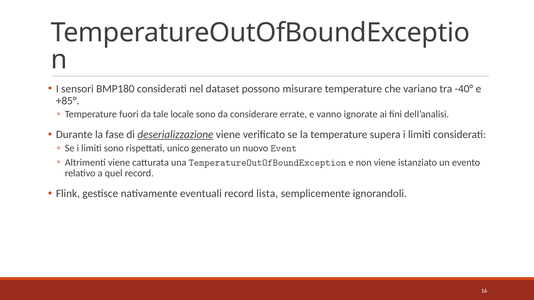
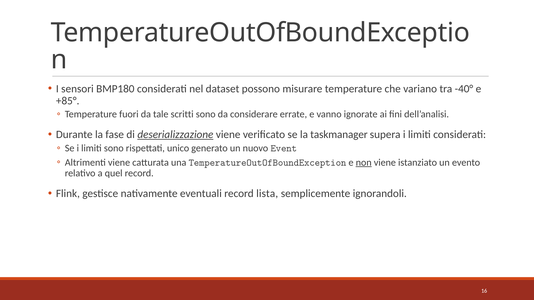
locale: locale -> scritti
la temperature: temperature -> taskmanager
non underline: none -> present
